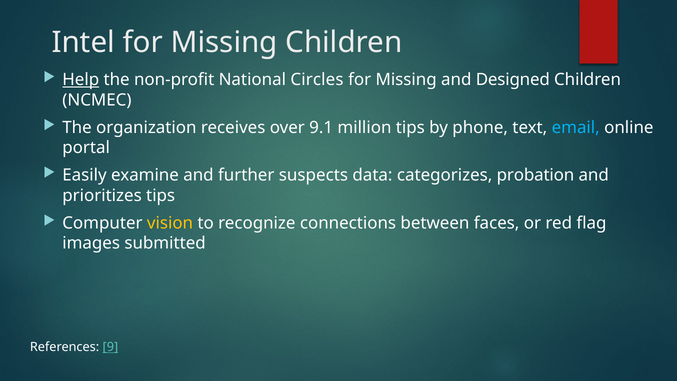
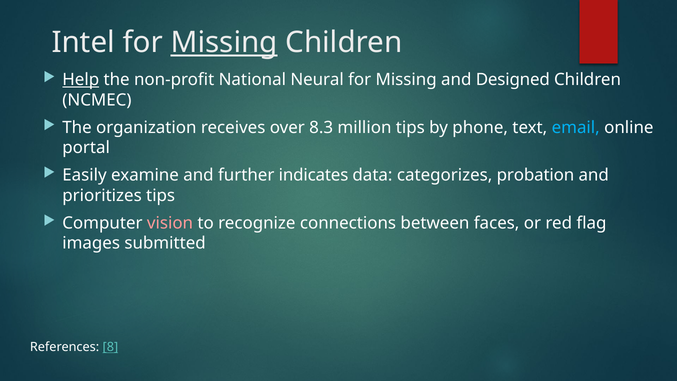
Missing at (224, 43) underline: none -> present
Circles: Circles -> Neural
9.1: 9.1 -> 8.3
suspects: suspects -> indicates
vision colour: yellow -> pink
9: 9 -> 8
